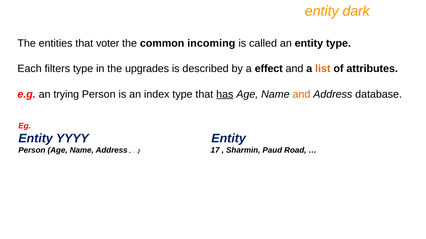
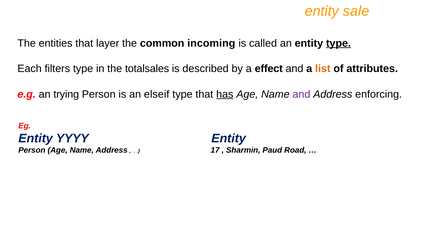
dark: dark -> sale
voter: voter -> layer
type at (338, 43) underline: none -> present
upgrades: upgrades -> totalsales
index: index -> elseif
and at (301, 94) colour: orange -> purple
database: database -> enforcing
